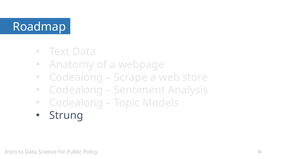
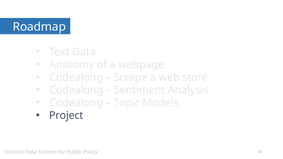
Strung: Strung -> Project
